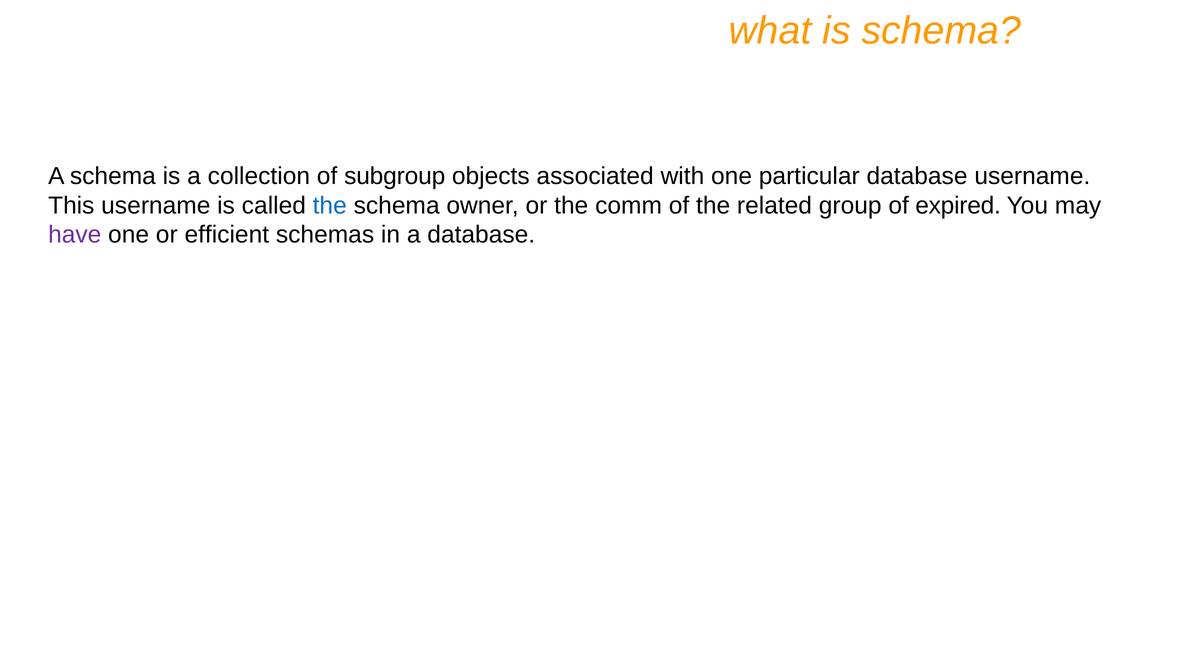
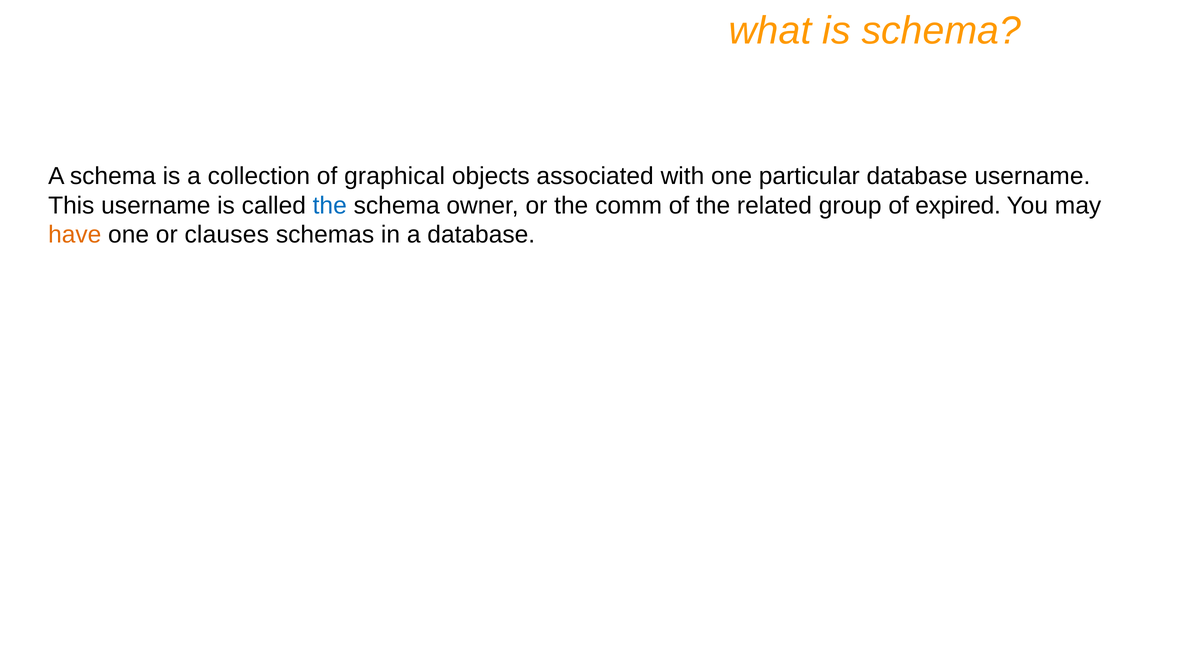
subgroup: subgroup -> graphical
have colour: purple -> orange
efficient: efficient -> clauses
